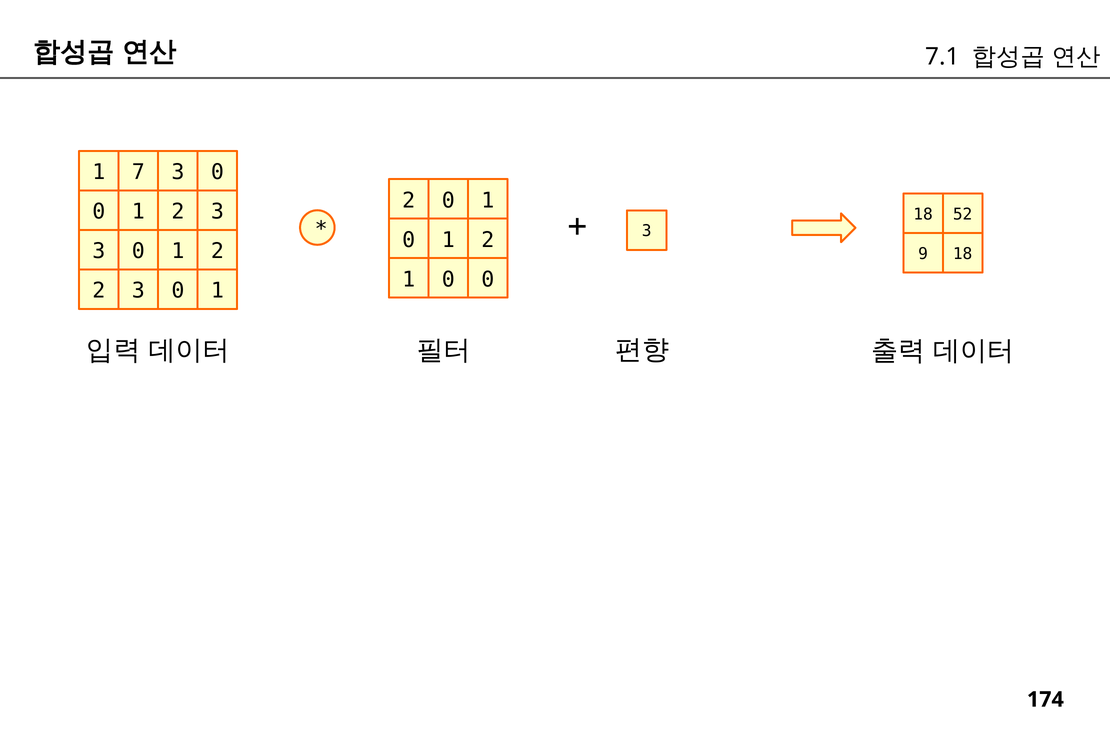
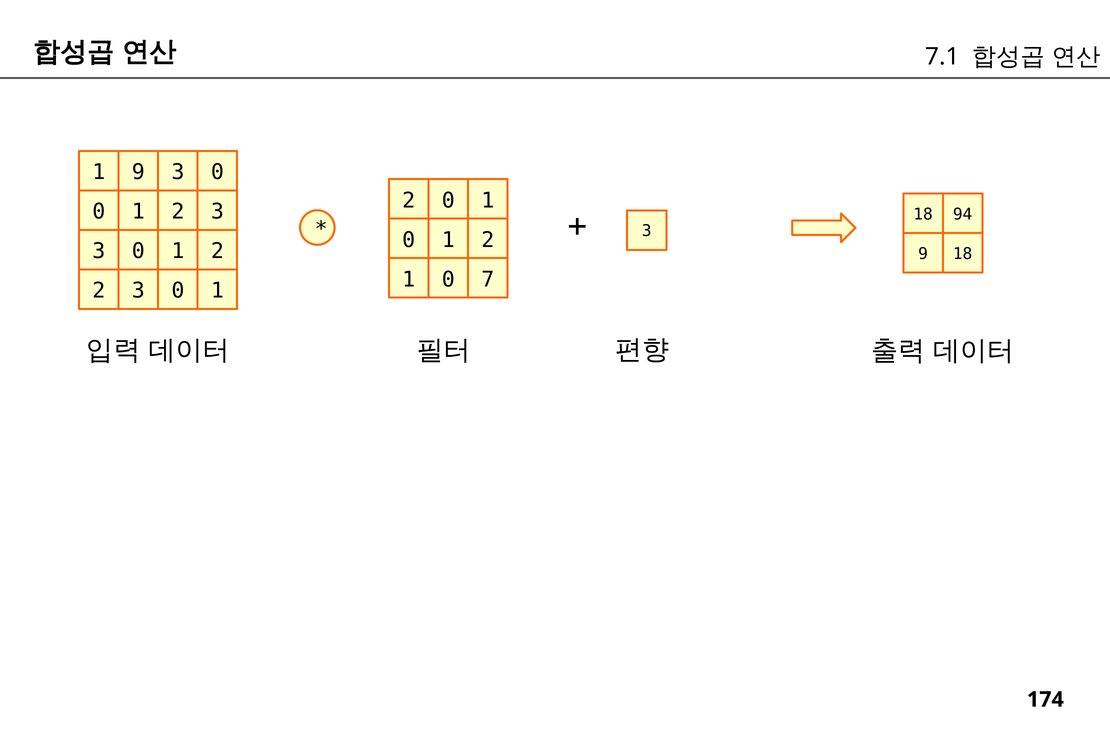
1 7: 7 -> 9
52: 52 -> 94
1 0 0: 0 -> 7
